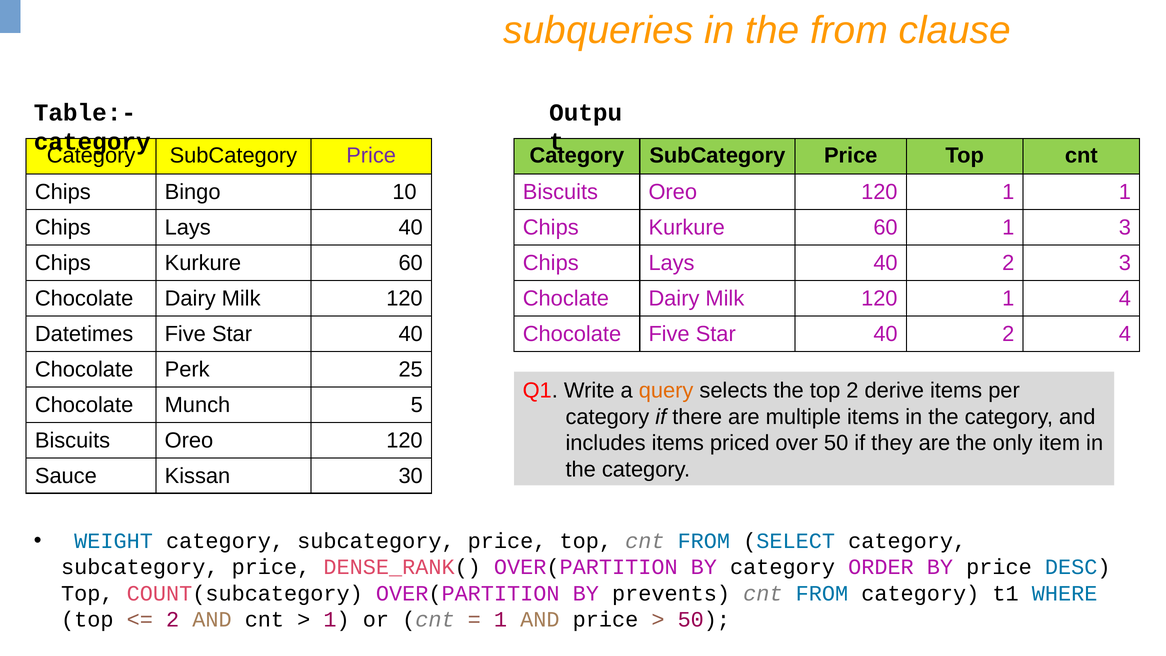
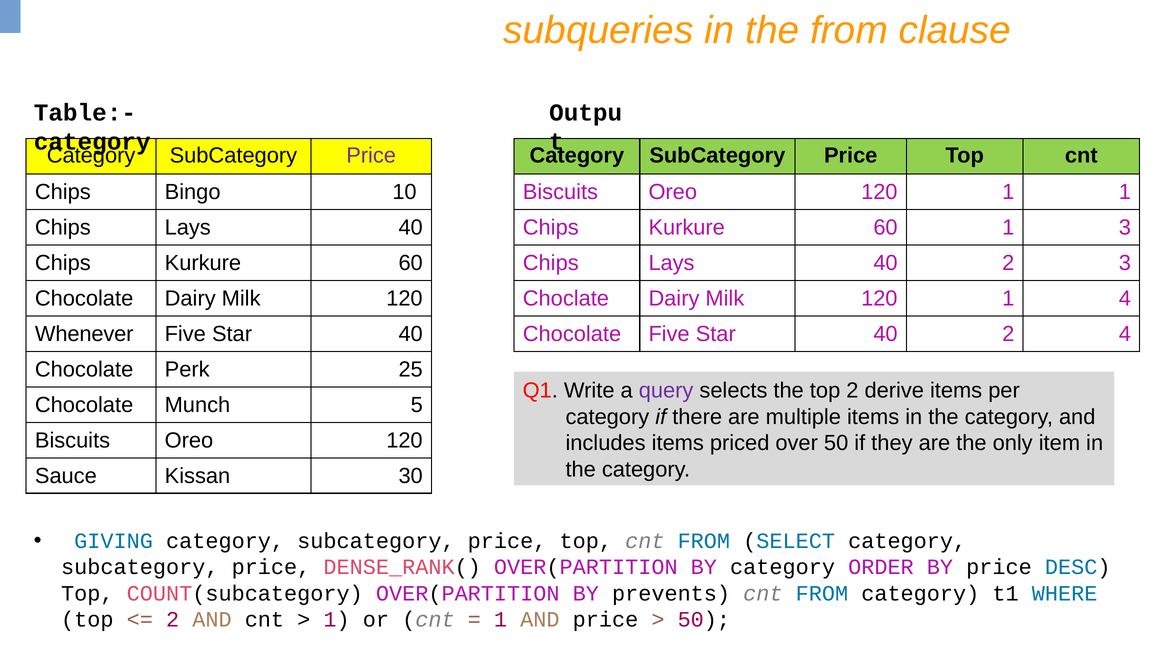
Datetimes: Datetimes -> Whenever
query colour: orange -> purple
WEIGHT: WEIGHT -> GIVING
